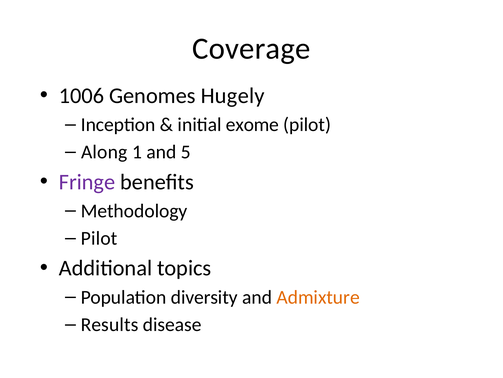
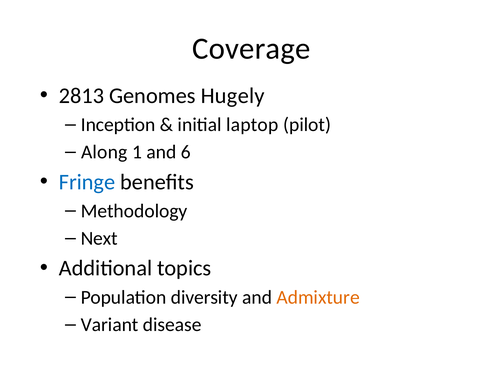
1006: 1006 -> 2813
exome: exome -> laptop
5: 5 -> 6
Fringe colour: purple -> blue
Pilot at (99, 238): Pilot -> Next
Results: Results -> Variant
